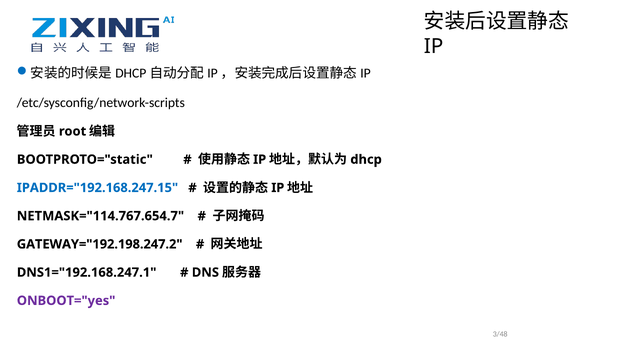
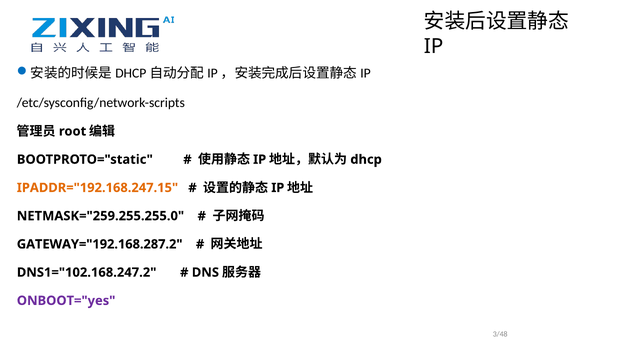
IPADDR="192.168.247.15 colour: blue -> orange
NETMASK="114.767.654.7: NETMASK="114.767.654.7 -> NETMASK="259.255.255.0
GATEWAY="192.198.247.2: GATEWAY="192.198.247.2 -> GATEWAY="192.168.287.2
DNS1="192.168.247.1: DNS1="192.168.247.1 -> DNS1="102.168.247.2
